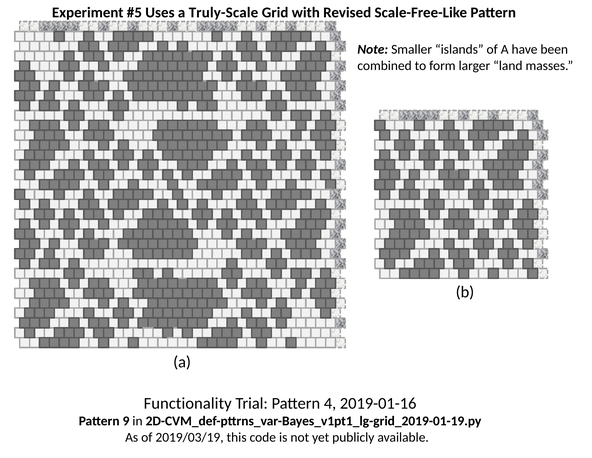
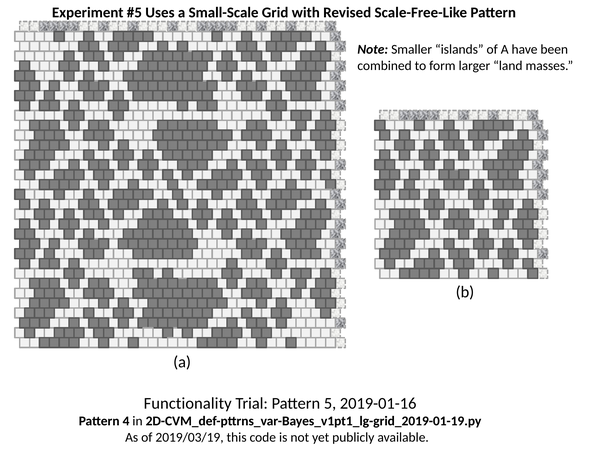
Truly-Scale: Truly-Scale -> Small-Scale
4: 4 -> 5
9: 9 -> 4
